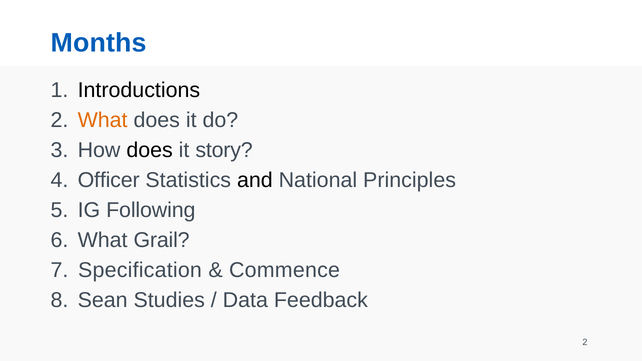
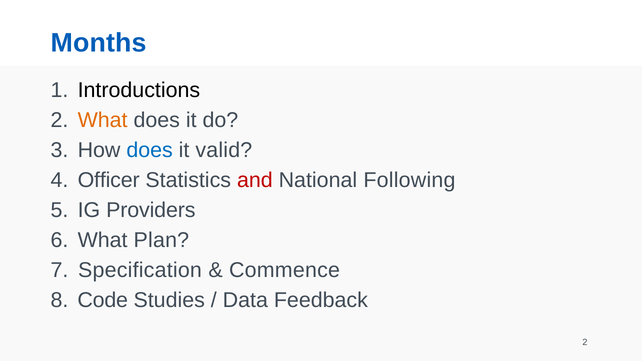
does at (150, 150) colour: black -> blue
story: story -> valid
and colour: black -> red
Principles: Principles -> Following
Following: Following -> Providers
Grail: Grail -> Plan
Sean: Sean -> Code
